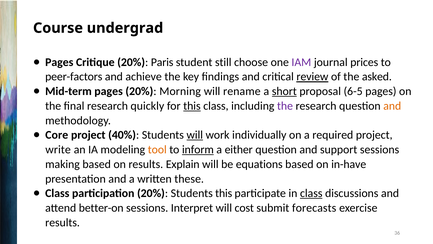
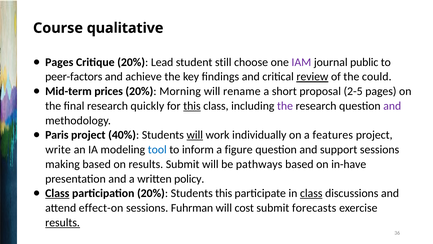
undergrad: undergrad -> qualitative
Paris: Paris -> Lead
prices: prices -> public
asked: asked -> could
Mid-term pages: pages -> prices
short underline: present -> none
6-5: 6-5 -> 2-5
and at (392, 106) colour: orange -> purple
Core: Core -> Paris
required: required -> features
tool colour: orange -> blue
inform underline: present -> none
either: either -> figure
results Explain: Explain -> Submit
equations: equations -> pathways
these: these -> policy
Class at (57, 193) underline: none -> present
better-on: better-on -> effect-on
Interpret: Interpret -> Fuhrman
results at (63, 222) underline: none -> present
